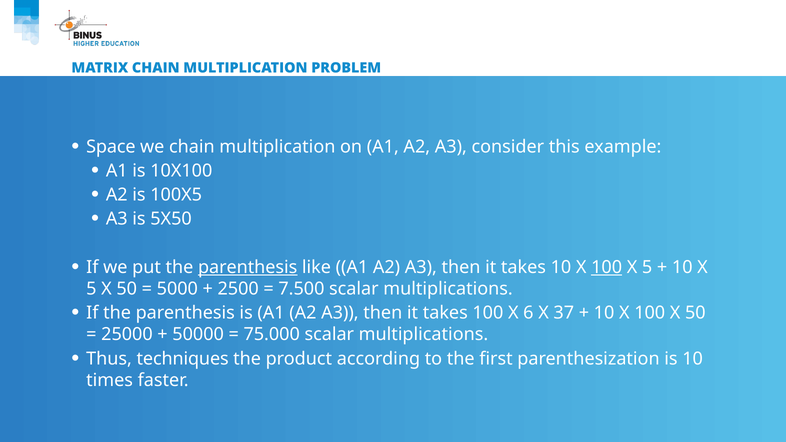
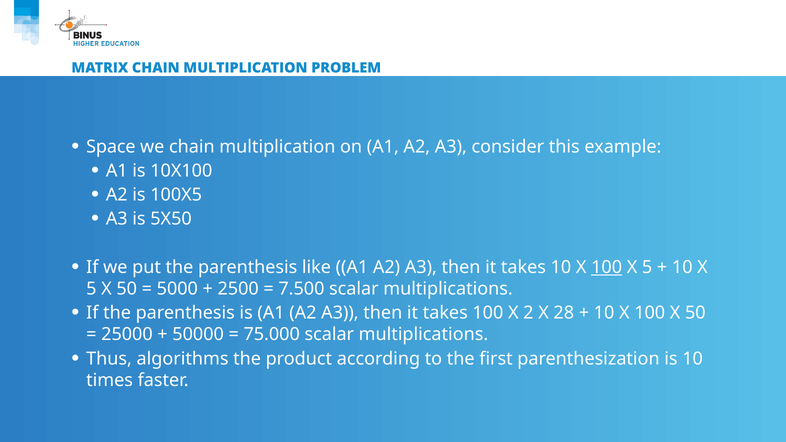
parenthesis at (248, 267) underline: present -> none
6: 6 -> 2
37: 37 -> 28
techniques: techniques -> algorithms
